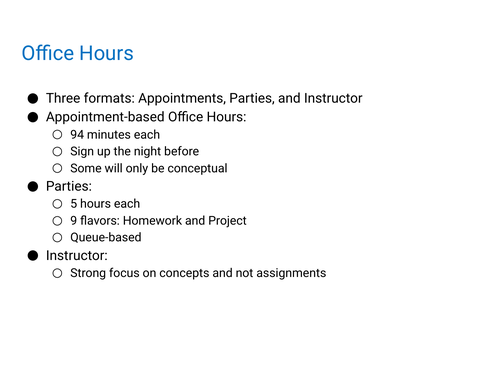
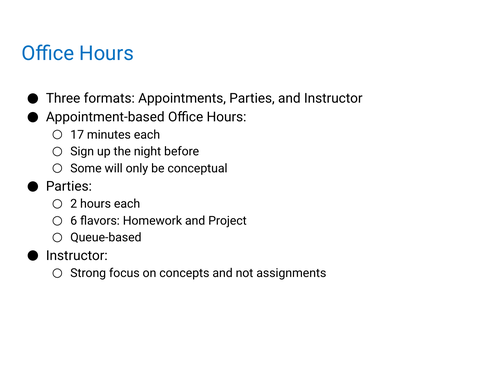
94: 94 -> 17
5: 5 -> 2
9: 9 -> 6
